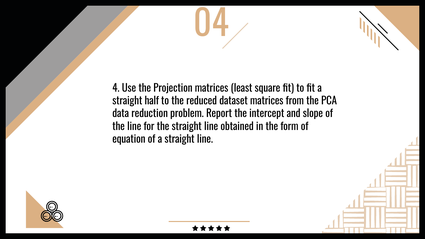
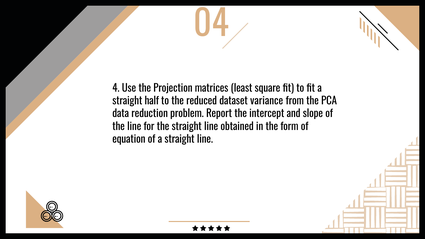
dataset matrices: matrices -> variance
